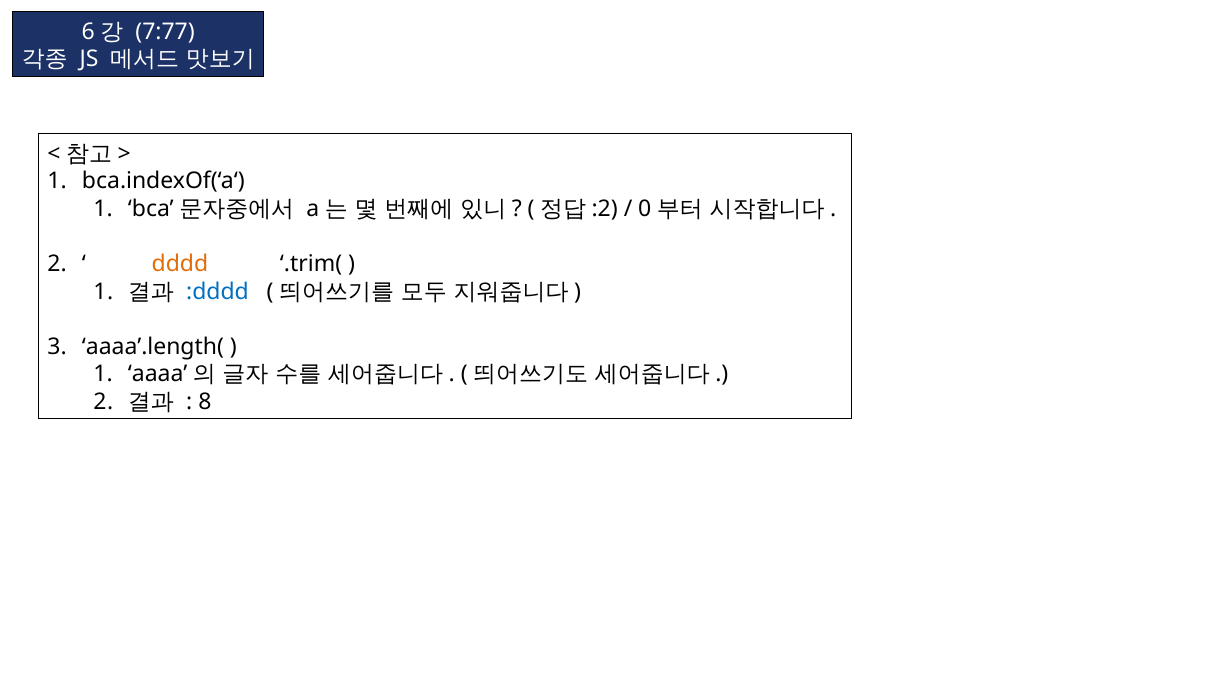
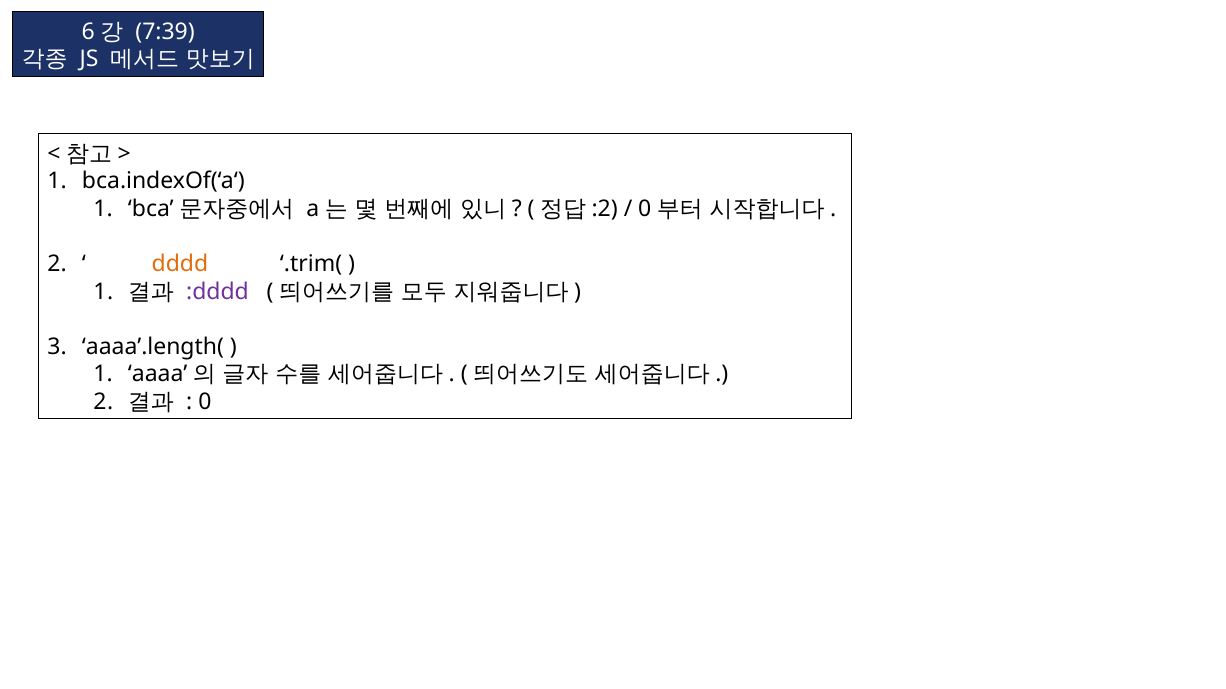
7:77: 7:77 -> 7:39
:dddd colour: blue -> purple
8: 8 -> 0
